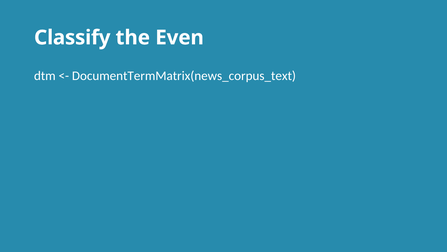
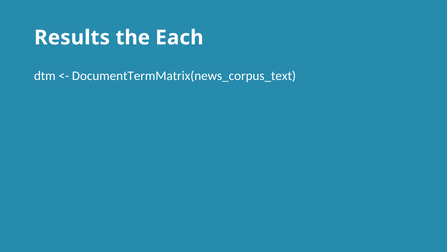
Classify: Classify -> Results
Even: Even -> Each
